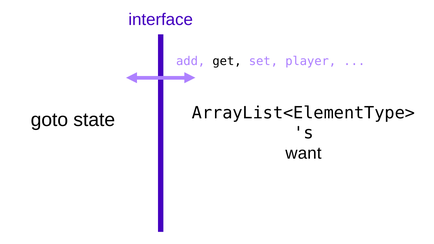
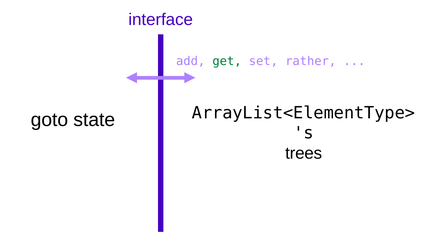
get colour: black -> green
player: player -> rather
want: want -> trees
